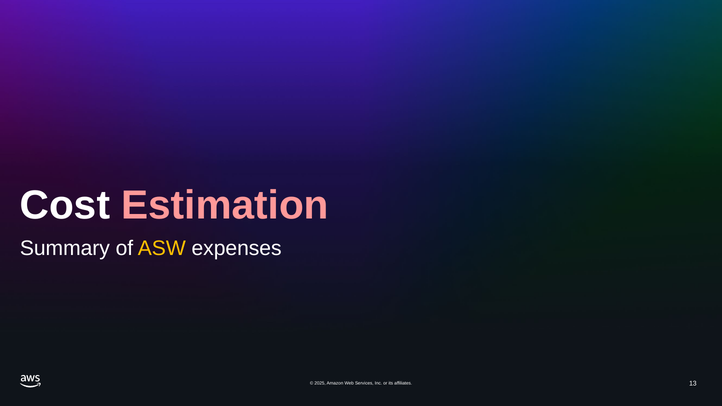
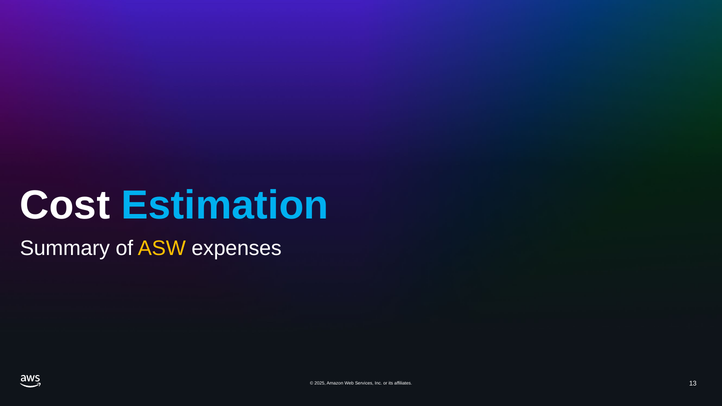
Estimation colour: pink -> light blue
